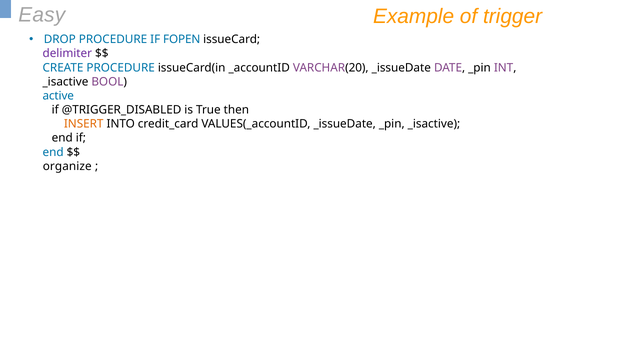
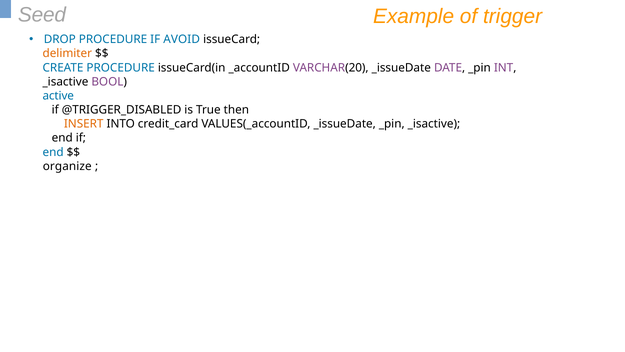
Easy: Easy -> Seed
FOPEN: FOPEN -> AVOID
delimiter colour: purple -> orange
